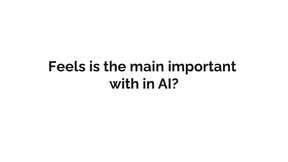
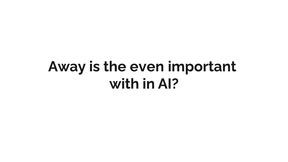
Feels: Feels -> Away
main: main -> even
